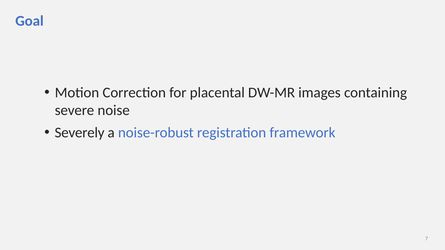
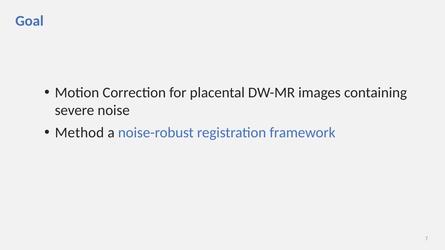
Severely: Severely -> Method
